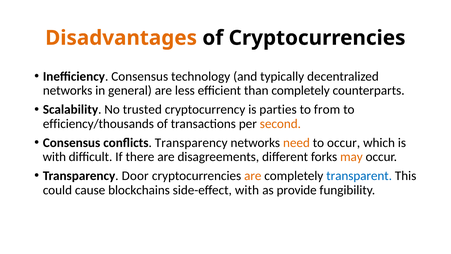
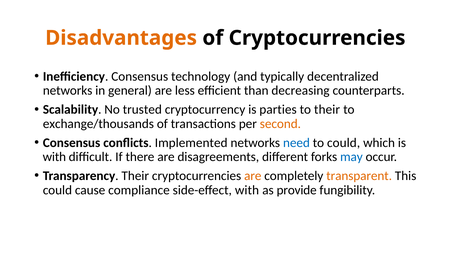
than completely: completely -> decreasing
to from: from -> their
efficiency/thousands: efficiency/thousands -> exchange/thousands
conflicts Transparency: Transparency -> Implemented
need colour: orange -> blue
to occur: occur -> could
may colour: orange -> blue
Transparency Door: Door -> Their
transparent colour: blue -> orange
blockchains: blockchains -> compliance
